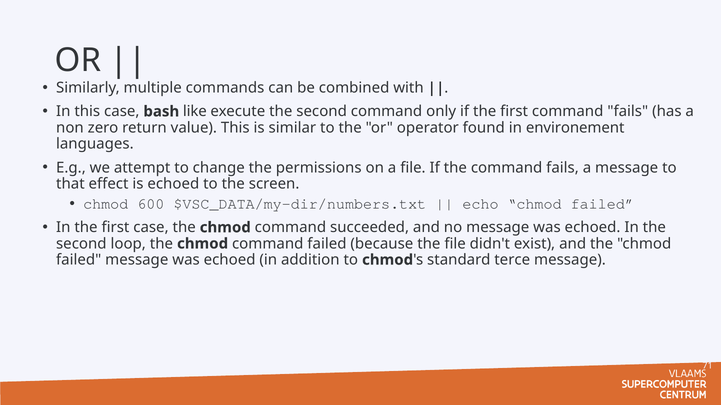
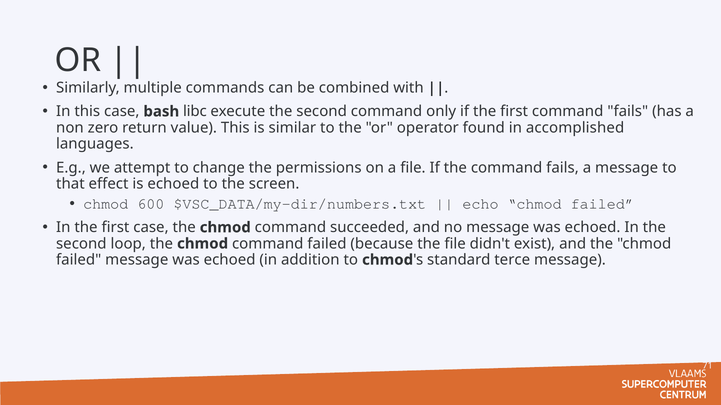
like: like -> libc
environement: environement -> accomplished
